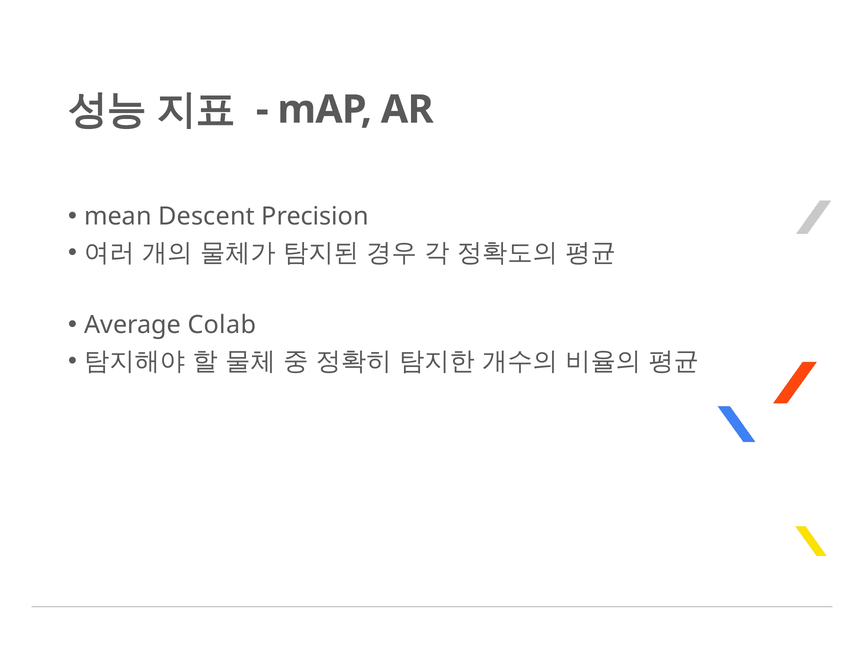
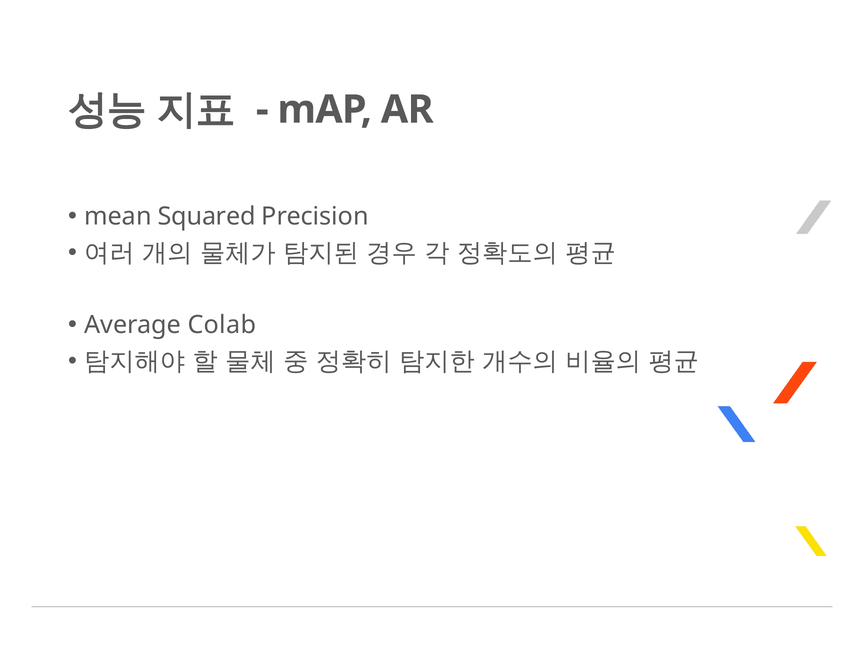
Descent: Descent -> Squared
